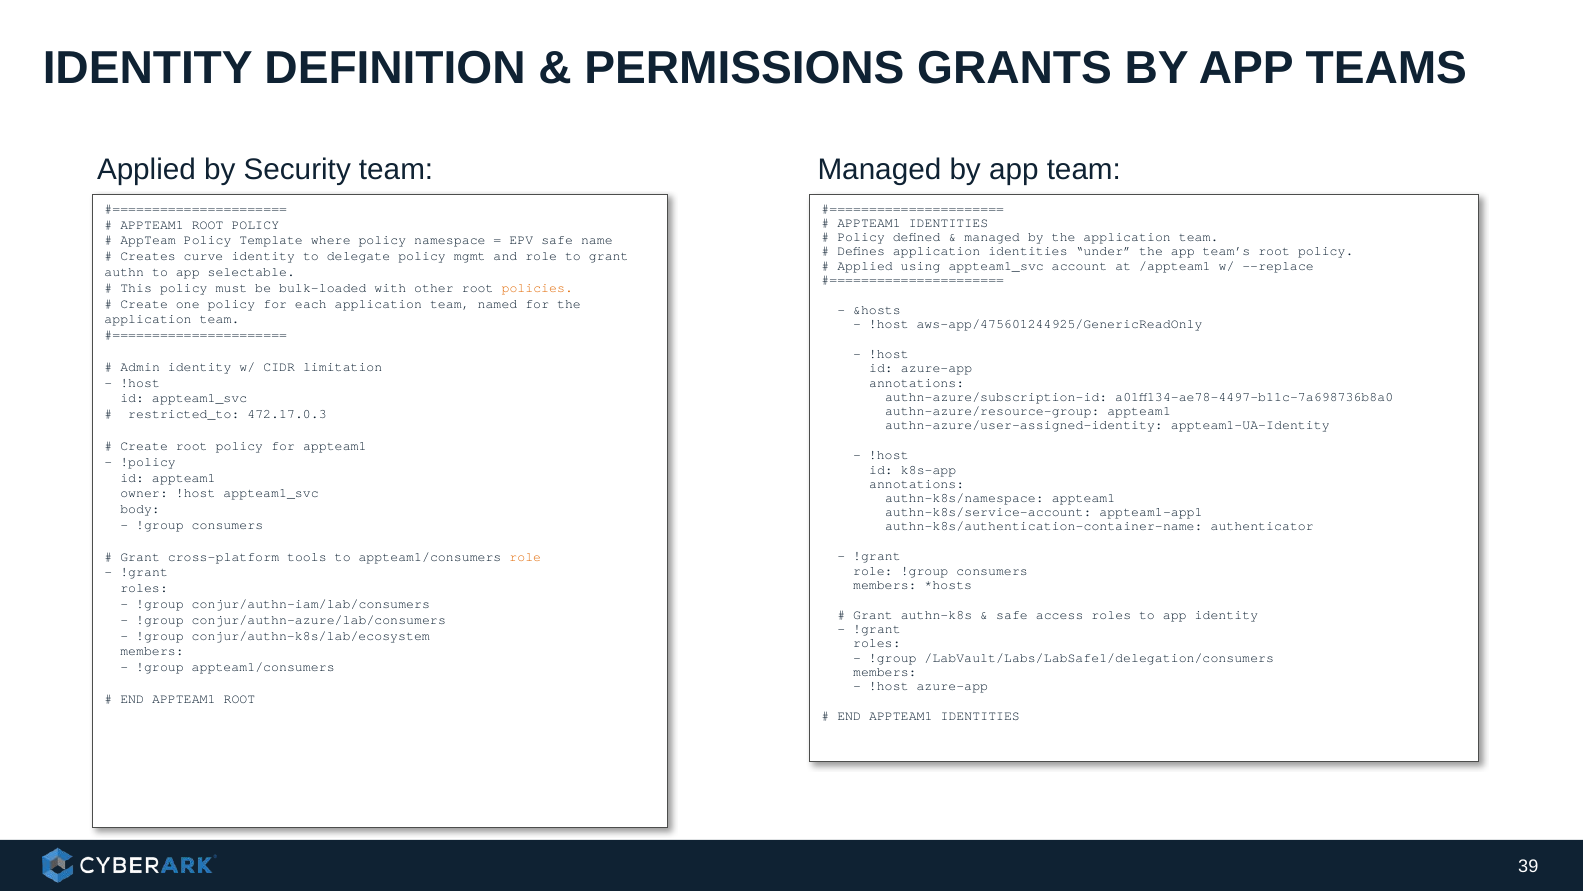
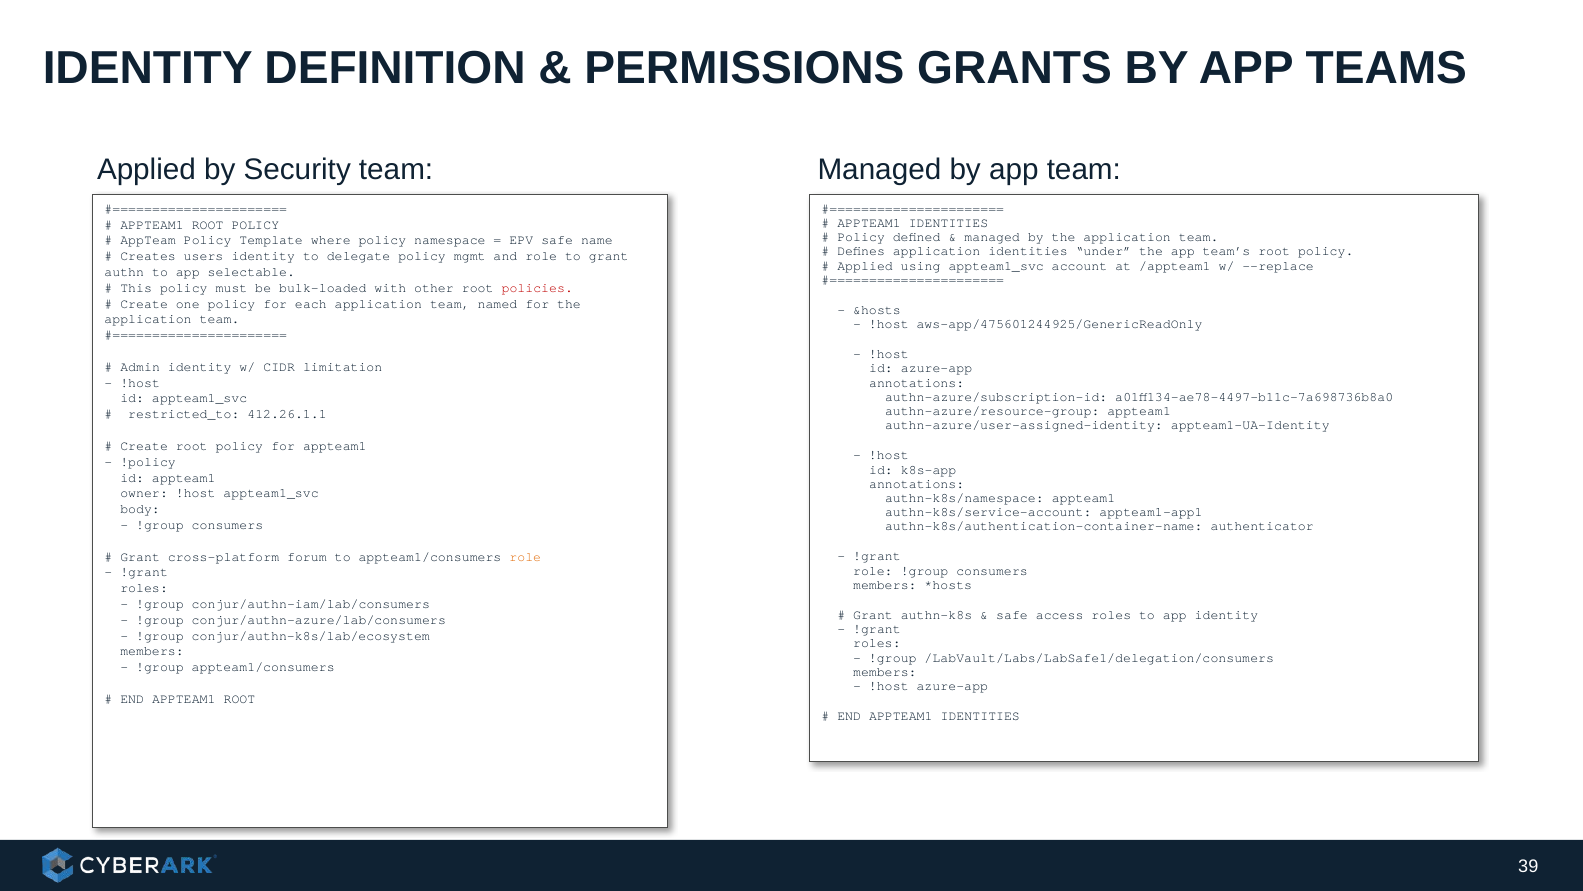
curve: curve -> users
policies colour: orange -> red
472.17.0.3: 472.17.0.3 -> 412.26.1.1
tools: tools -> forum
